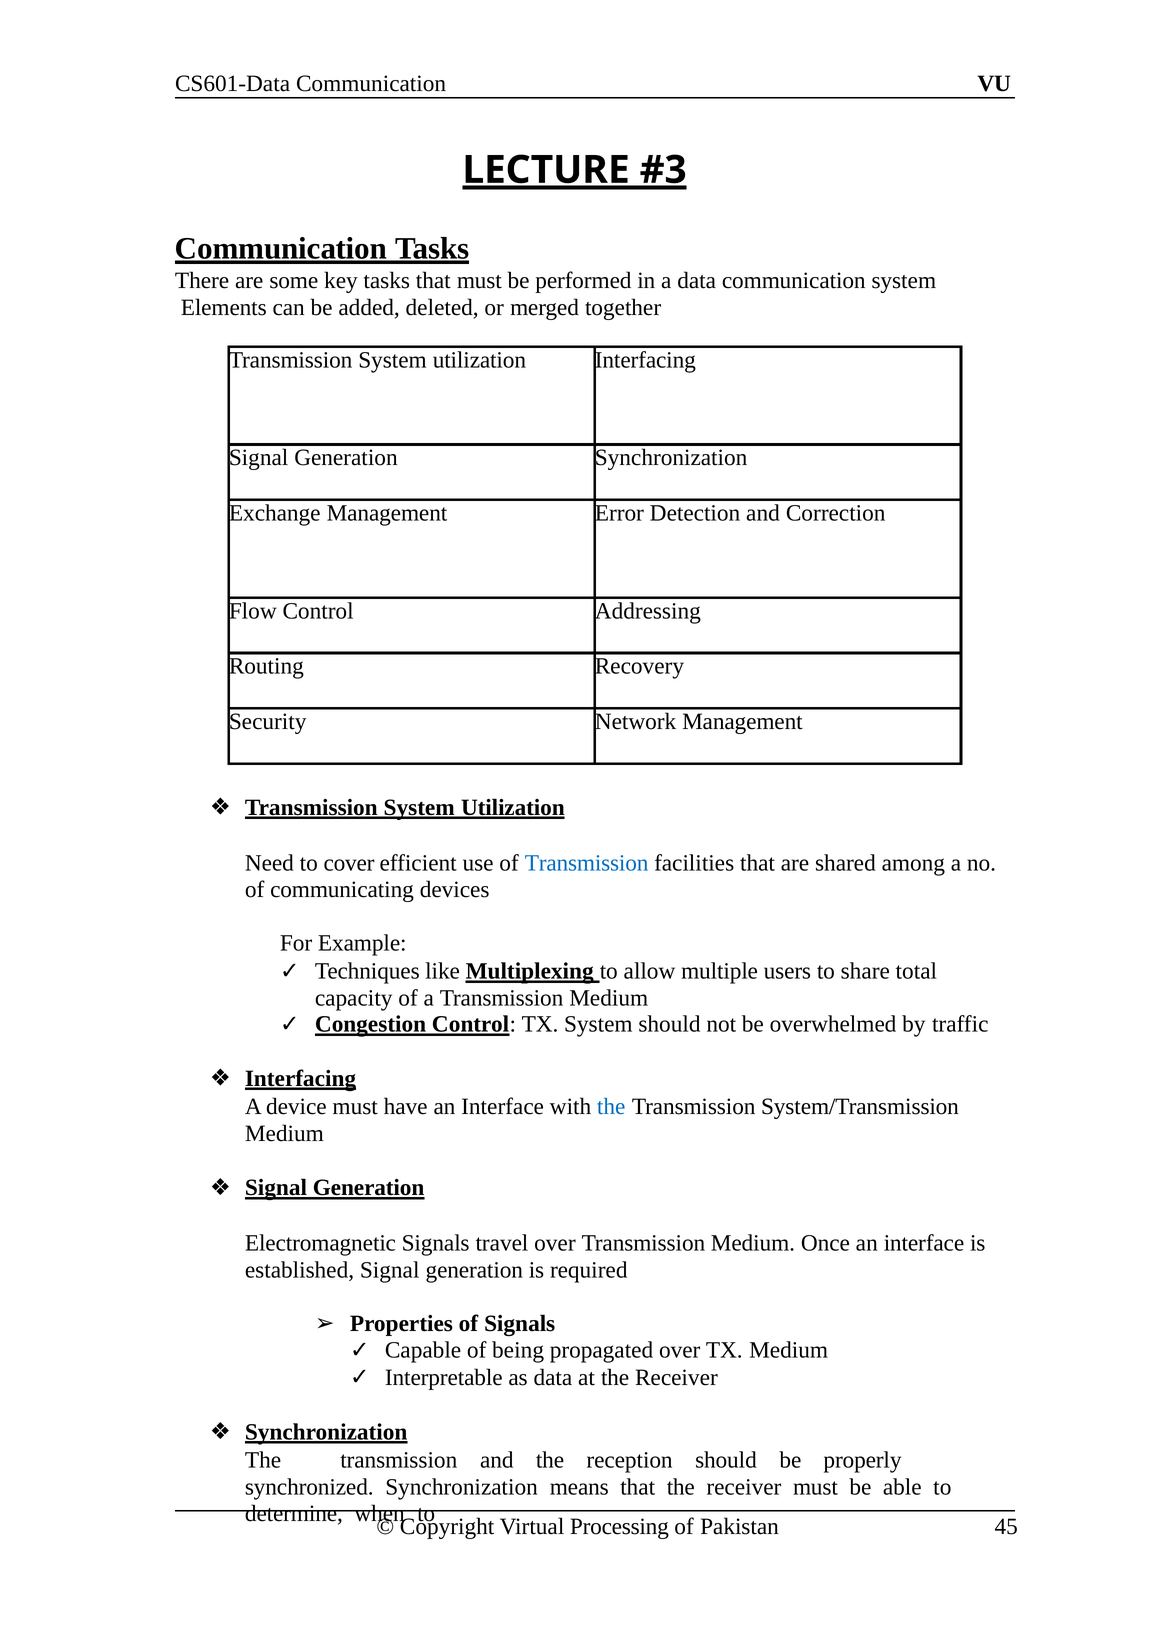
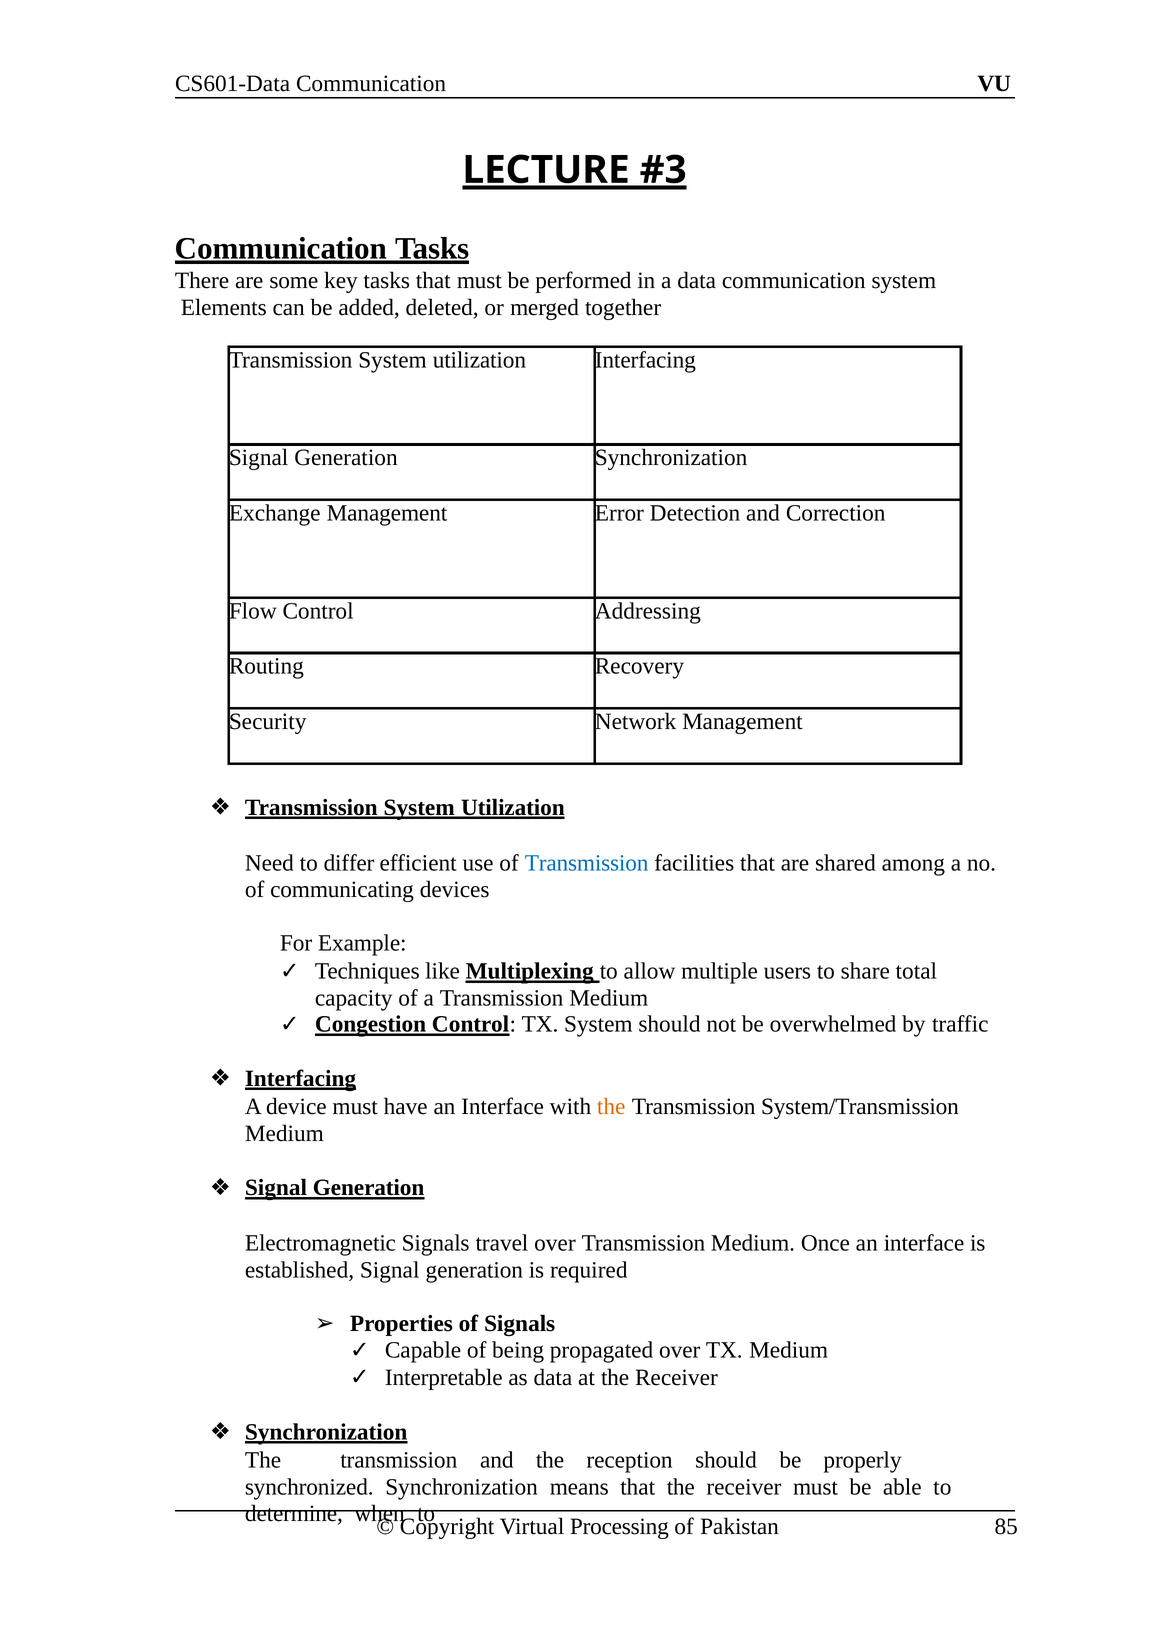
cover: cover -> differ
the at (611, 1107) colour: blue -> orange
45: 45 -> 85
